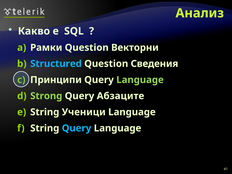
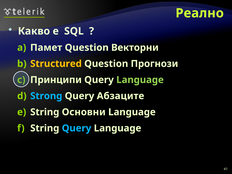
Анализ: Анализ -> Реално
Рамки: Рамки -> Памет
Structured colour: light blue -> yellow
Сведения: Сведения -> Прогнози
Strong colour: light green -> light blue
Ученици: Ученици -> Основни
